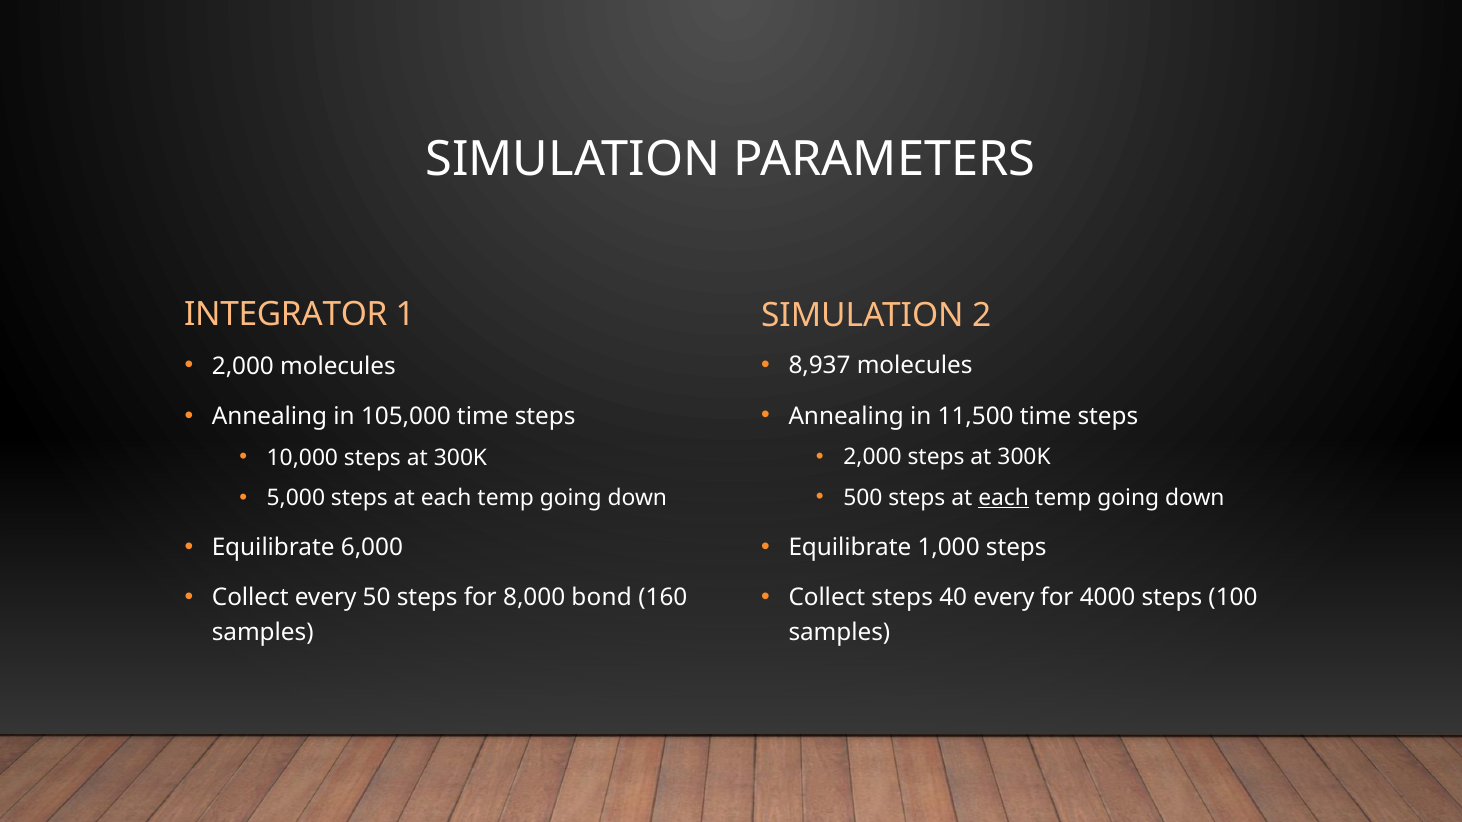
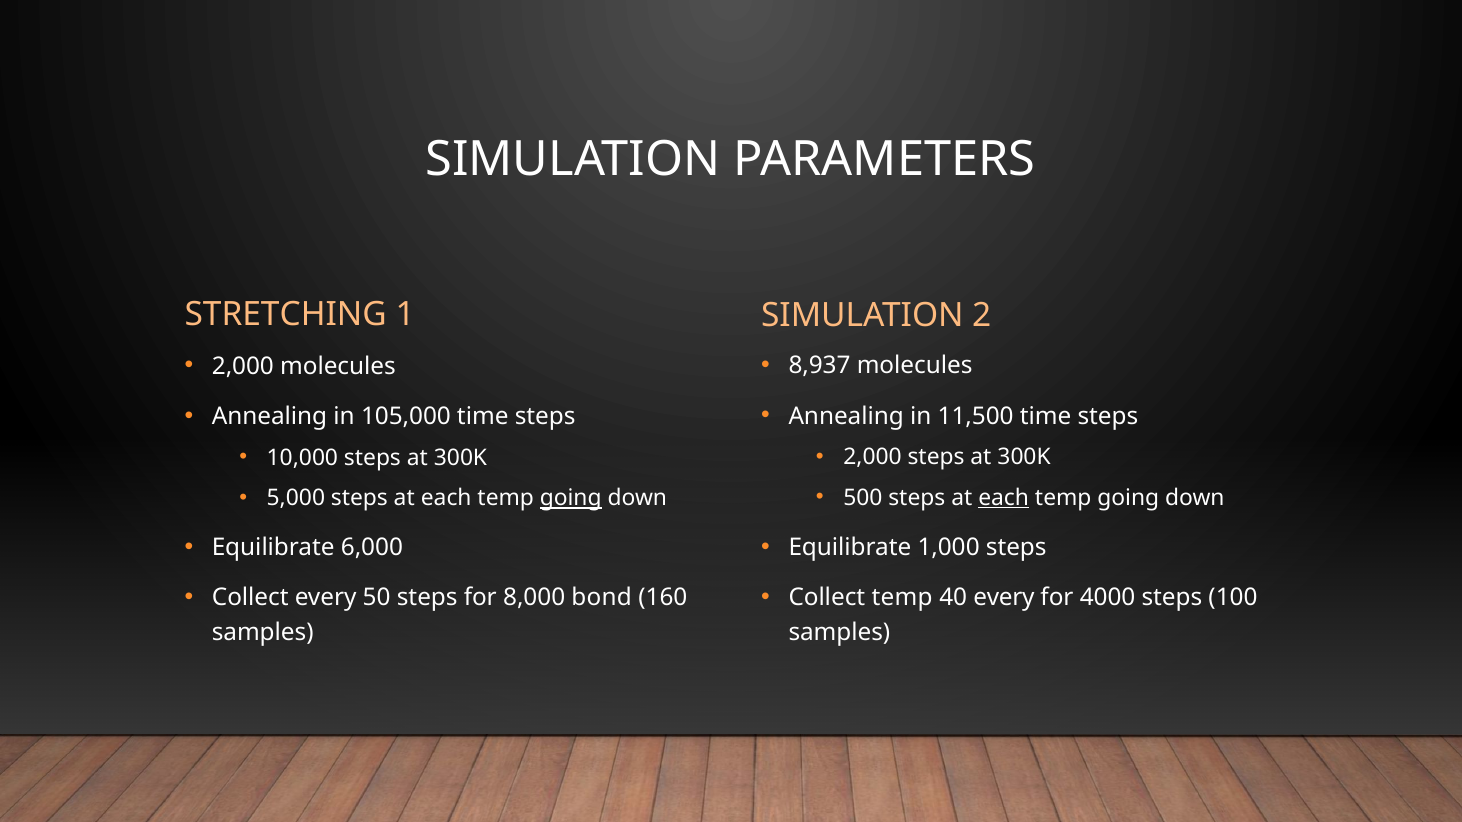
INTEGRATOR: INTEGRATOR -> STRETCHING
going at (571, 498) underline: none -> present
Collect steps: steps -> temp
